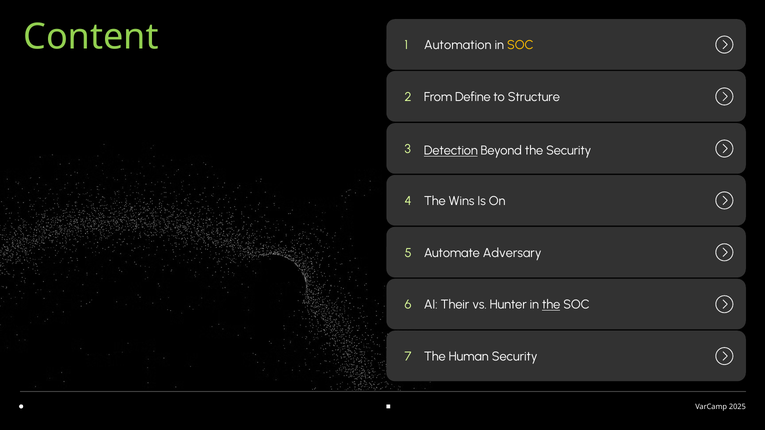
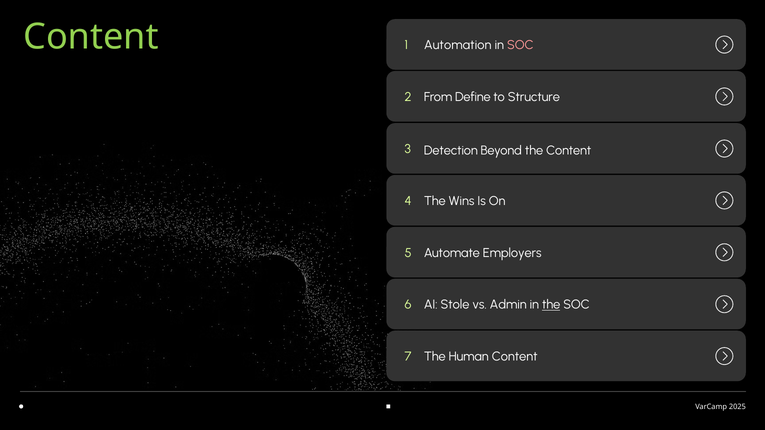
SOC at (520, 45) colour: yellow -> pink
Detection underline: present -> none
the Security: Security -> Content
Adversary: Adversary -> Employers
Their: Their -> Stole
Hunter: Hunter -> Admin
Human Security: Security -> Content
